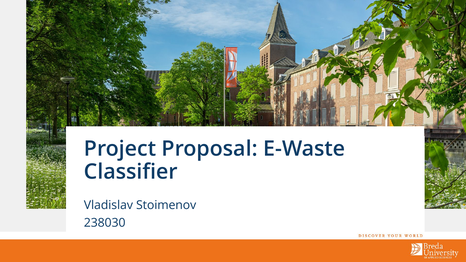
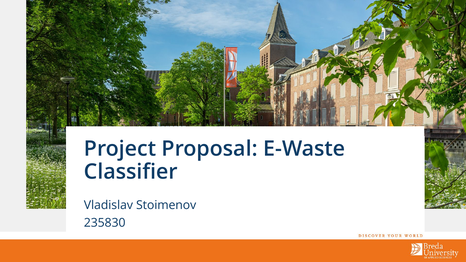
238030: 238030 -> 235830
